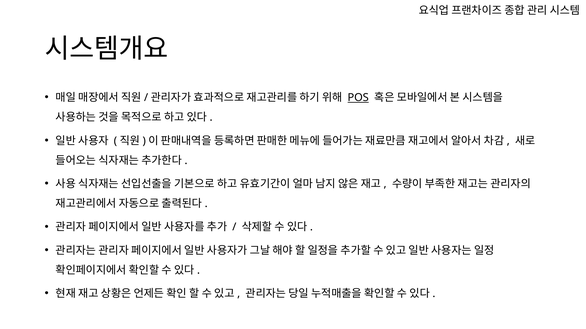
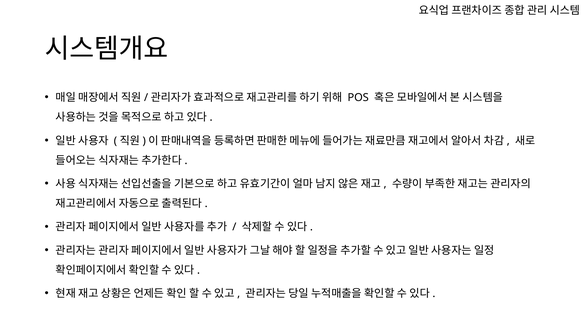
POS underline: present -> none
